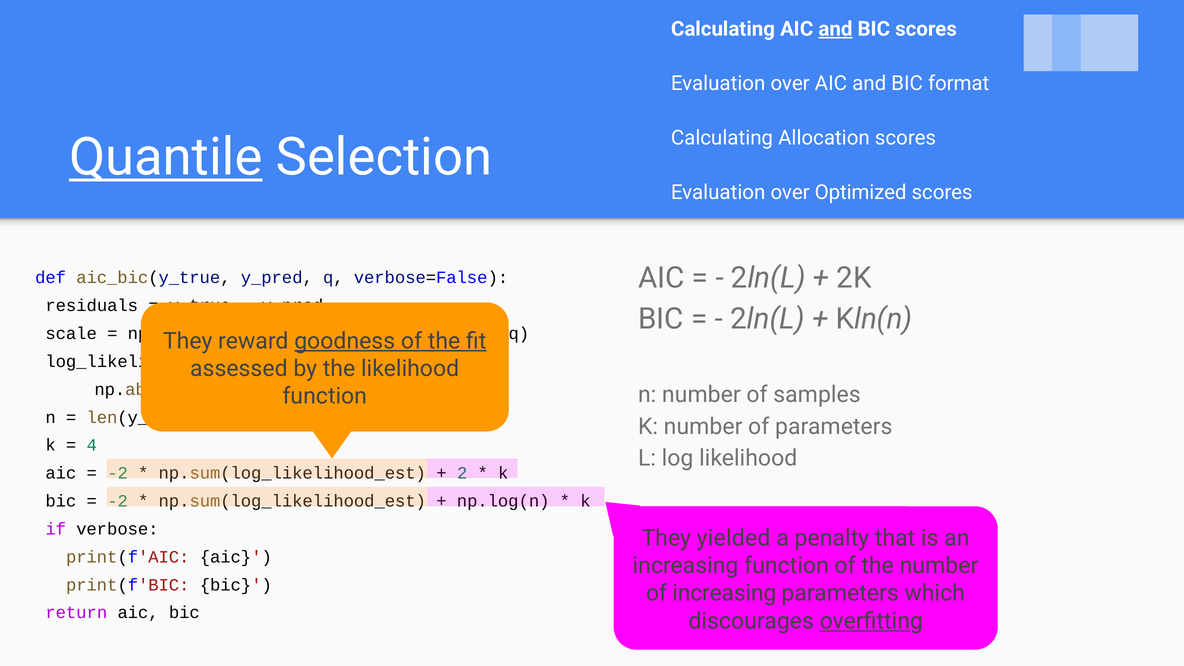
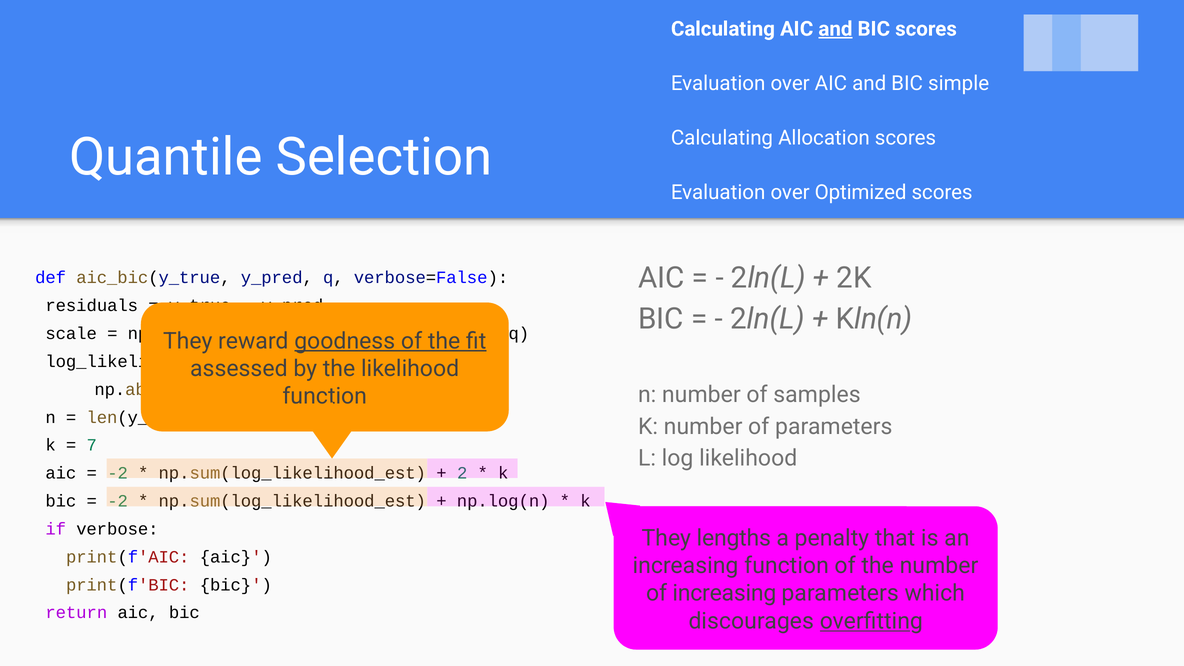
format: format -> simple
Quantile underline: present -> none
4: 4 -> 7
yielded: yielded -> lengths
